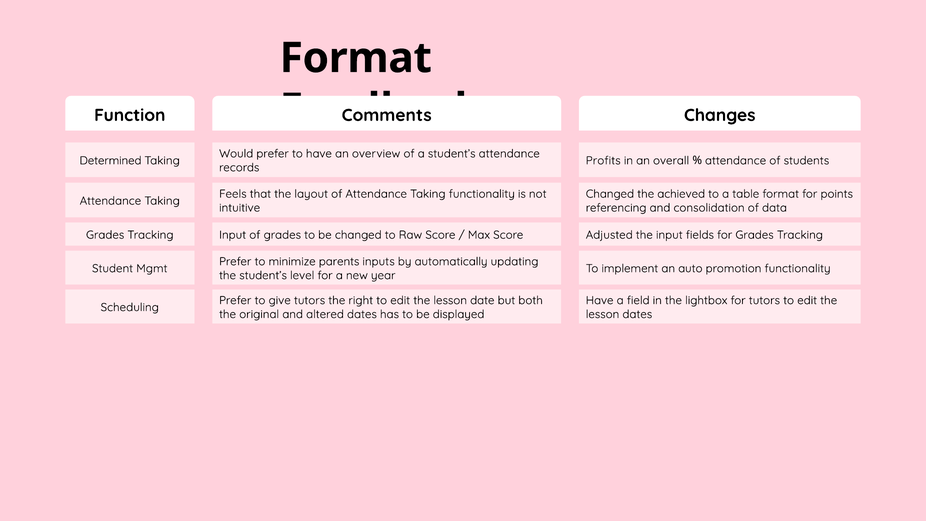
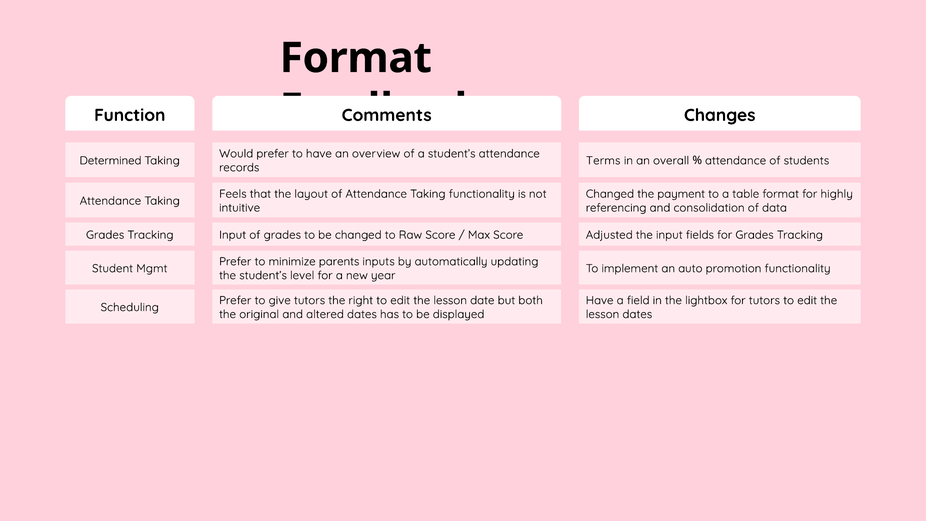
Profits: Profits -> Terms
achieved: achieved -> payment
points: points -> highly
